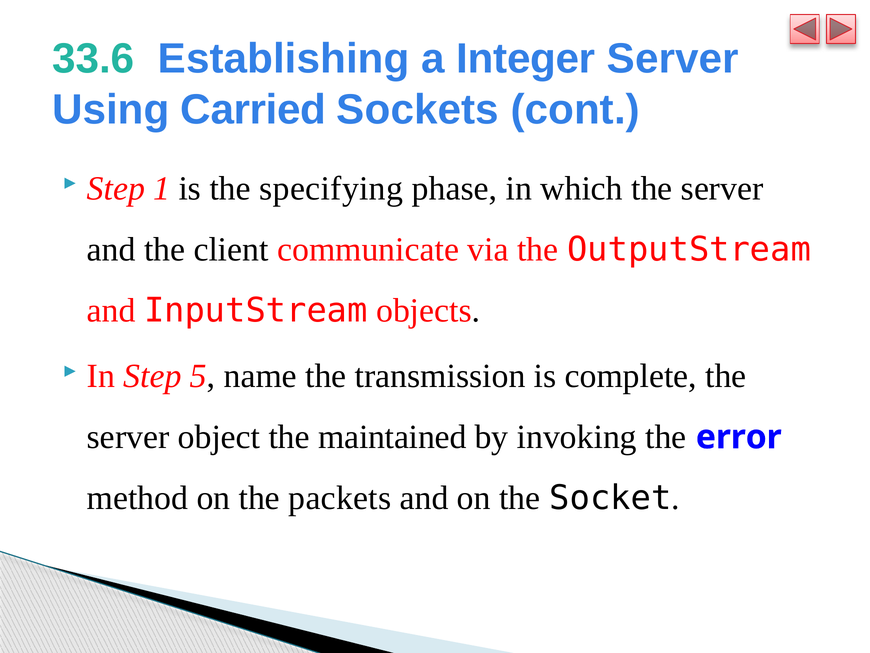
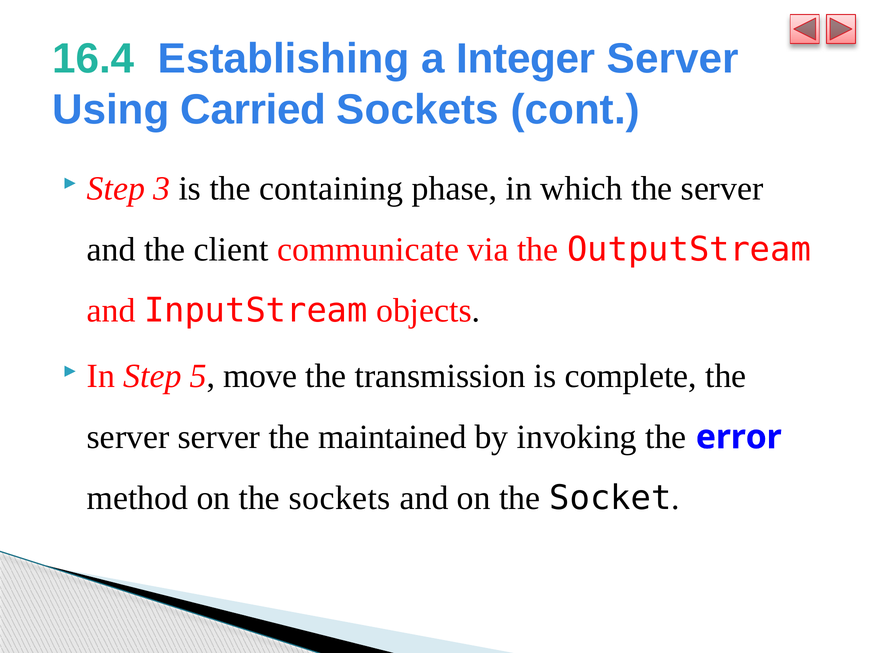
33.6: 33.6 -> 16.4
1: 1 -> 3
specifying: specifying -> containing
name: name -> move
server object: object -> server
the packets: packets -> sockets
